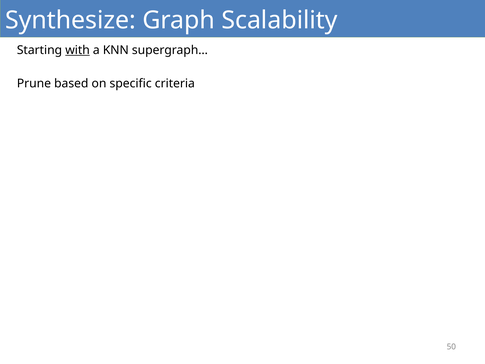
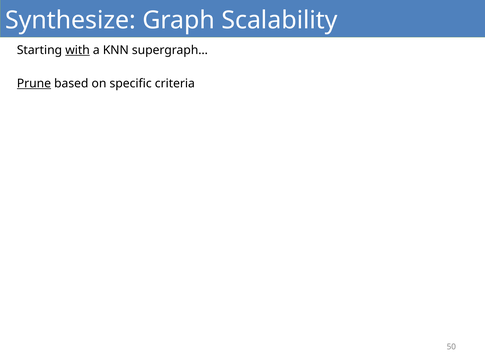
Prune underline: none -> present
